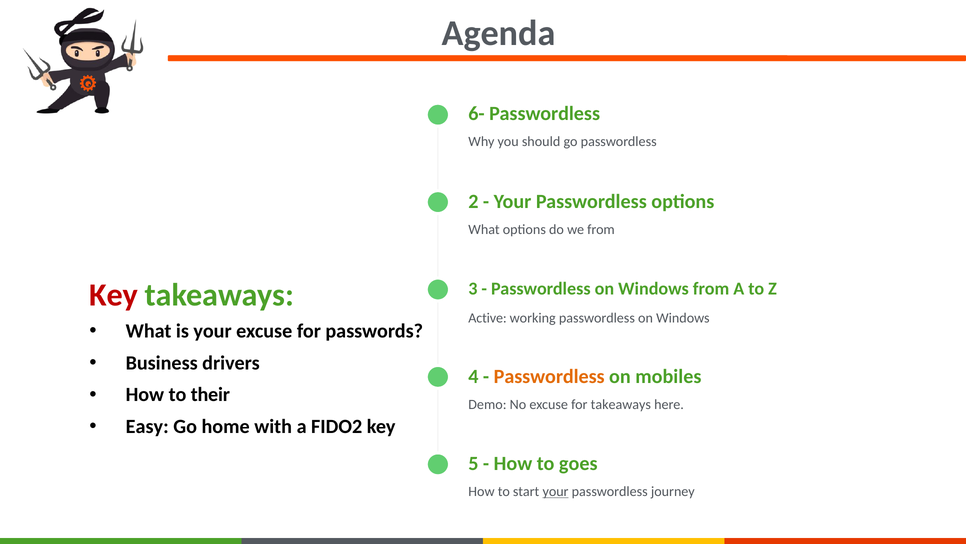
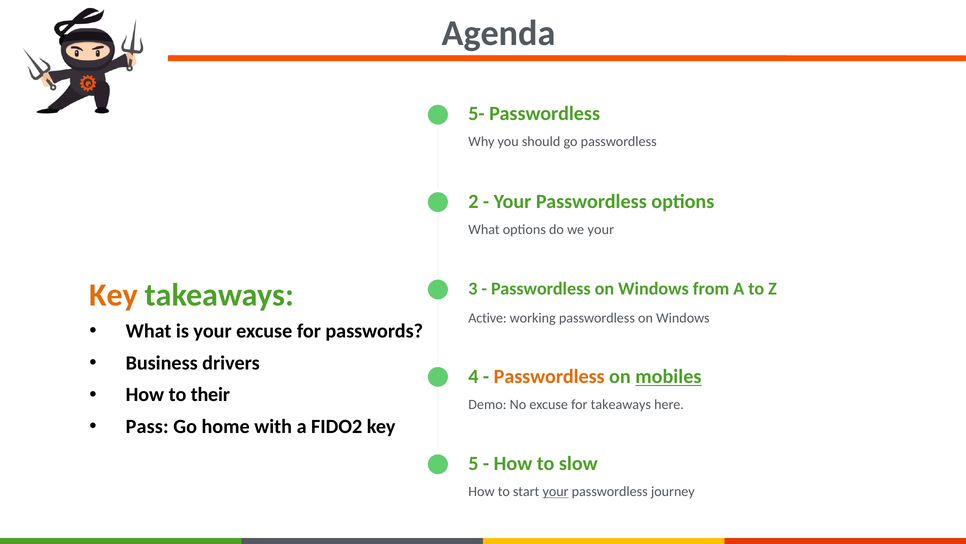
6-: 6- -> 5-
we from: from -> your
Key at (114, 295) colour: red -> orange
mobiles underline: none -> present
Easy: Easy -> Pass
goes: goes -> slow
